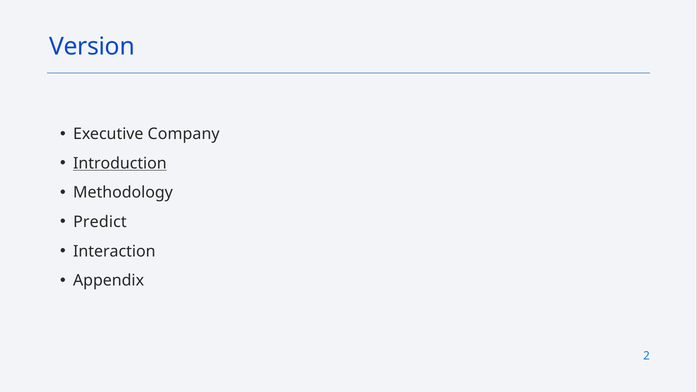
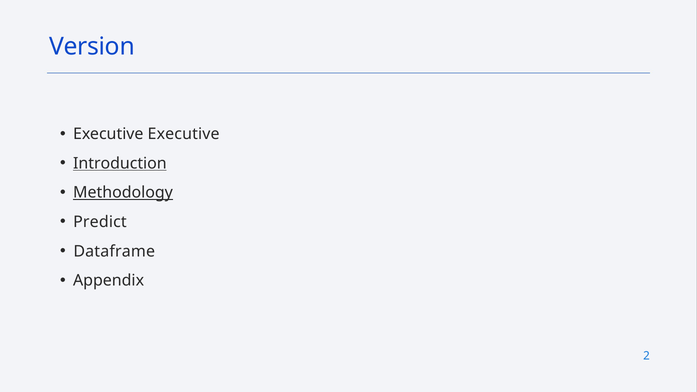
Executive Company: Company -> Executive
Methodology underline: none -> present
Interaction: Interaction -> Dataframe
